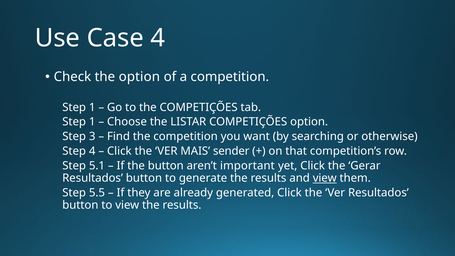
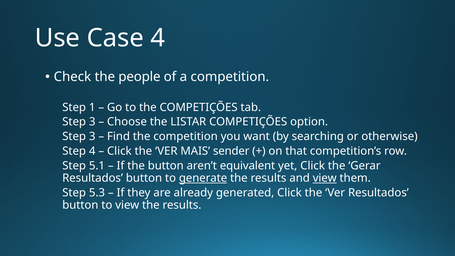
the option: option -> people
1 at (92, 122): 1 -> 3
important: important -> equivalent
generate underline: none -> present
5.5: 5.5 -> 5.3
